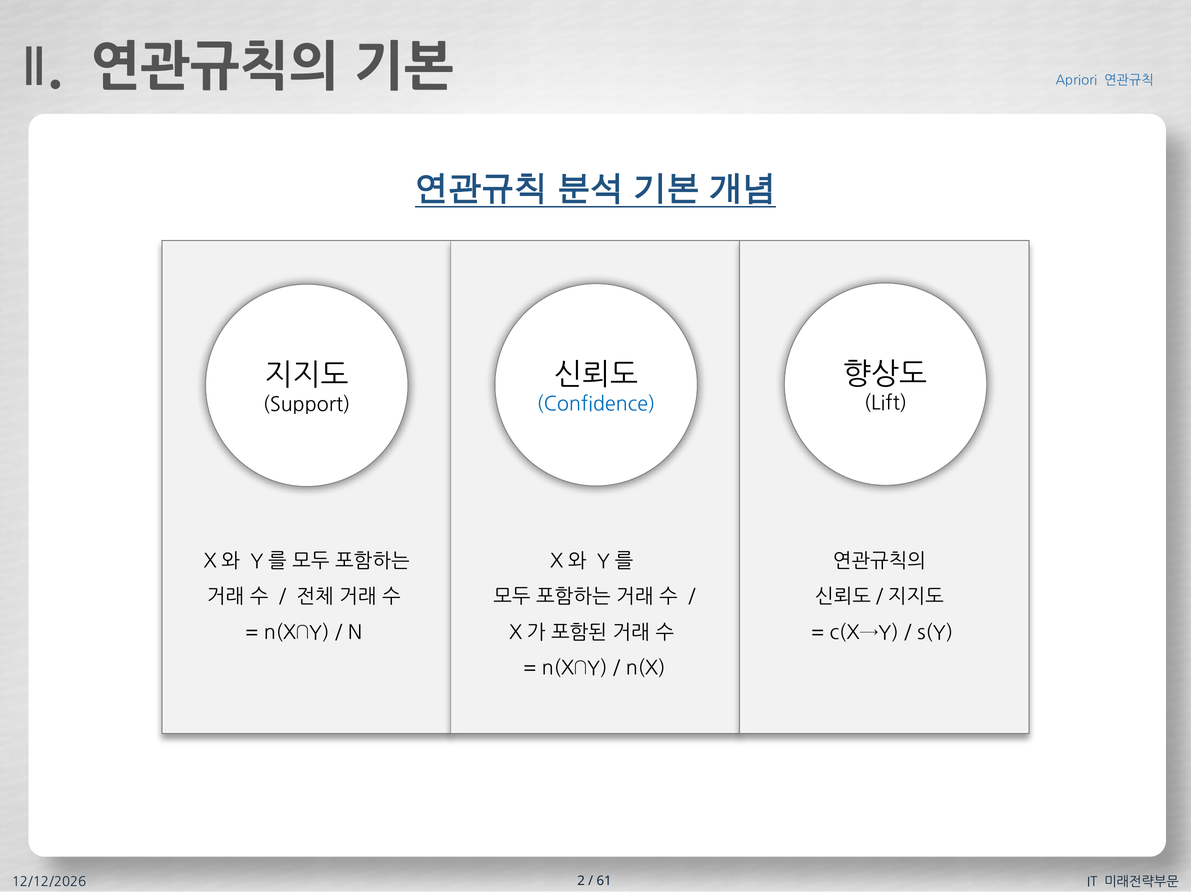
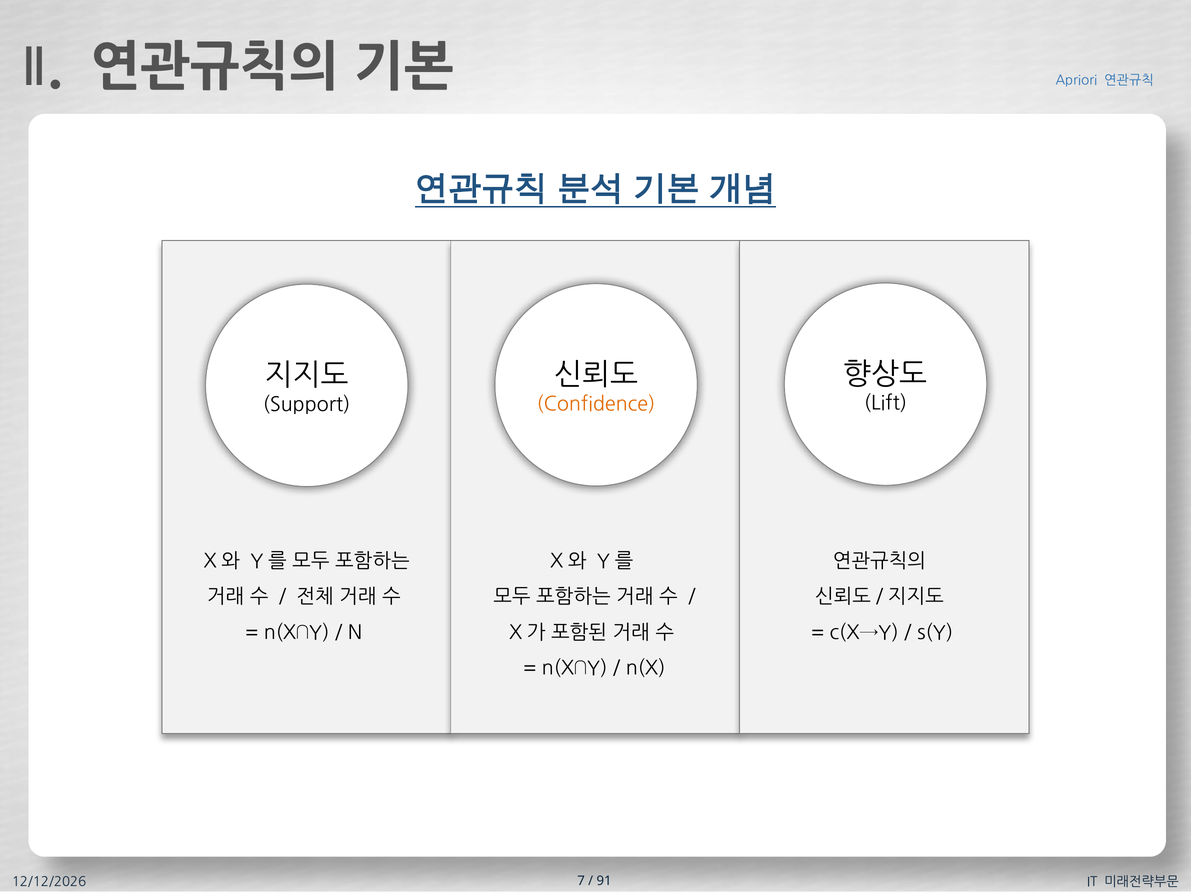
Confidence colour: blue -> orange
2: 2 -> 7
61: 61 -> 91
